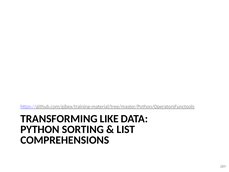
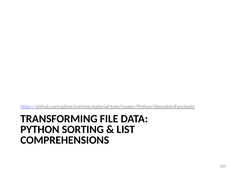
LIKE: LIKE -> FILE
